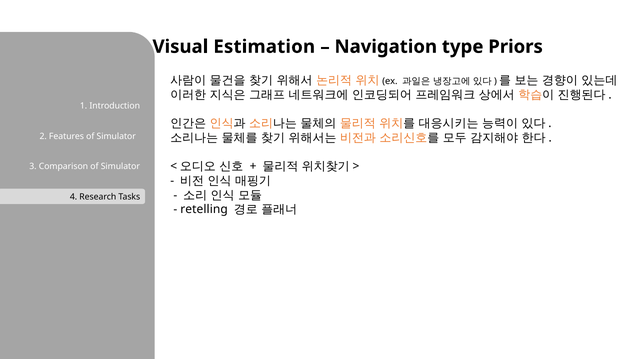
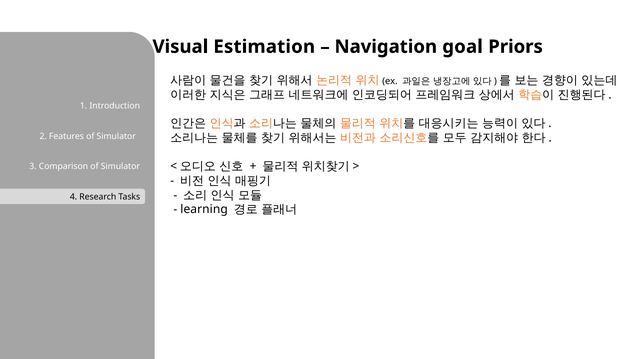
type: type -> goal
retelling: retelling -> learning
